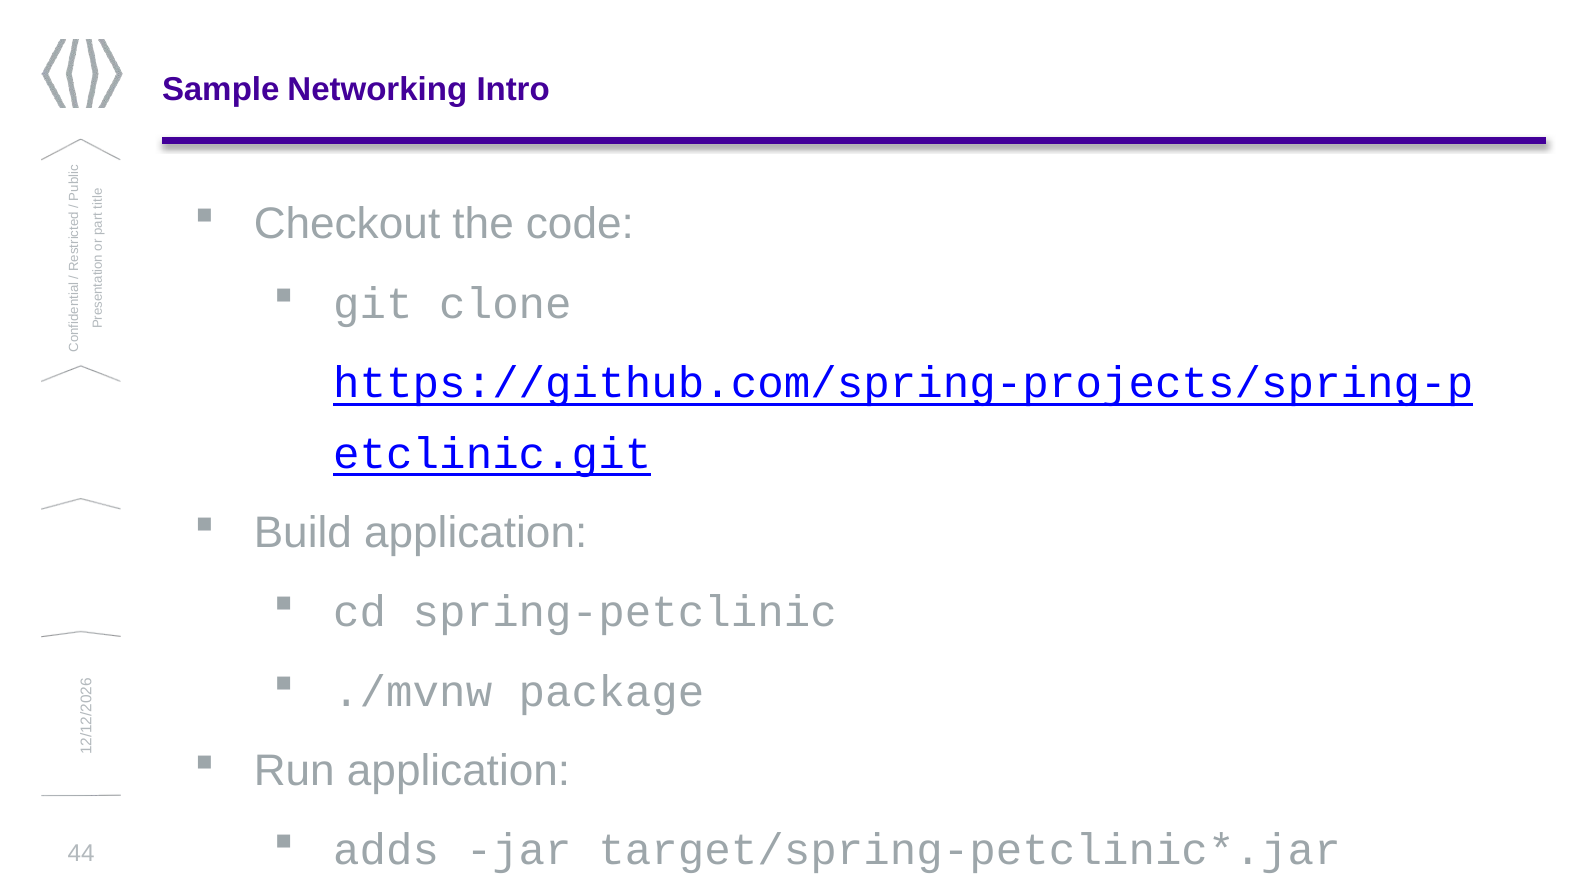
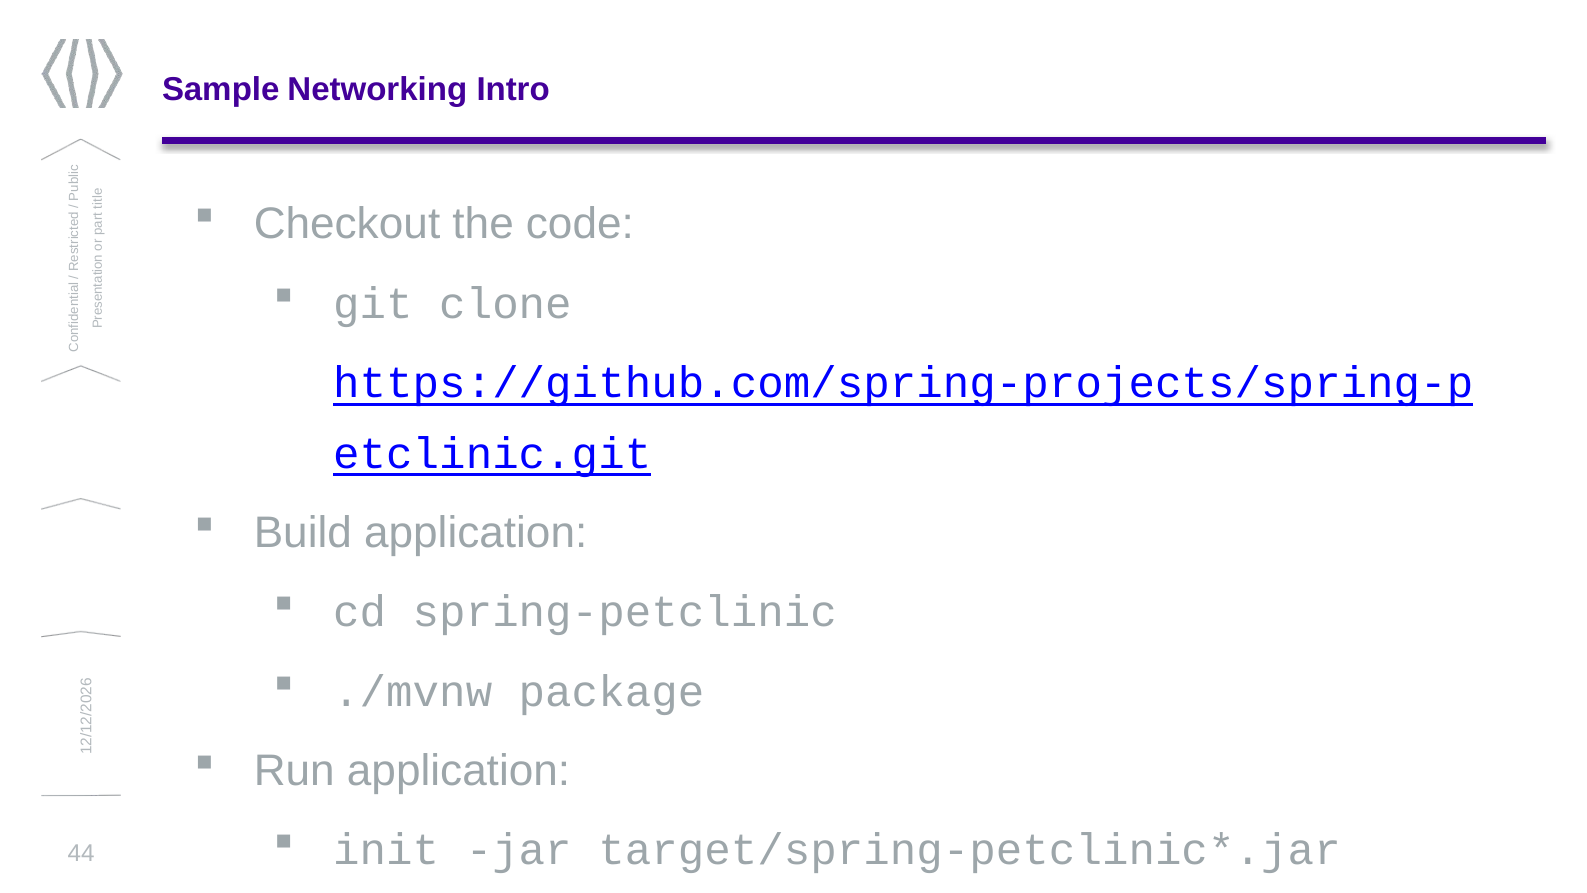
adds: adds -> init
